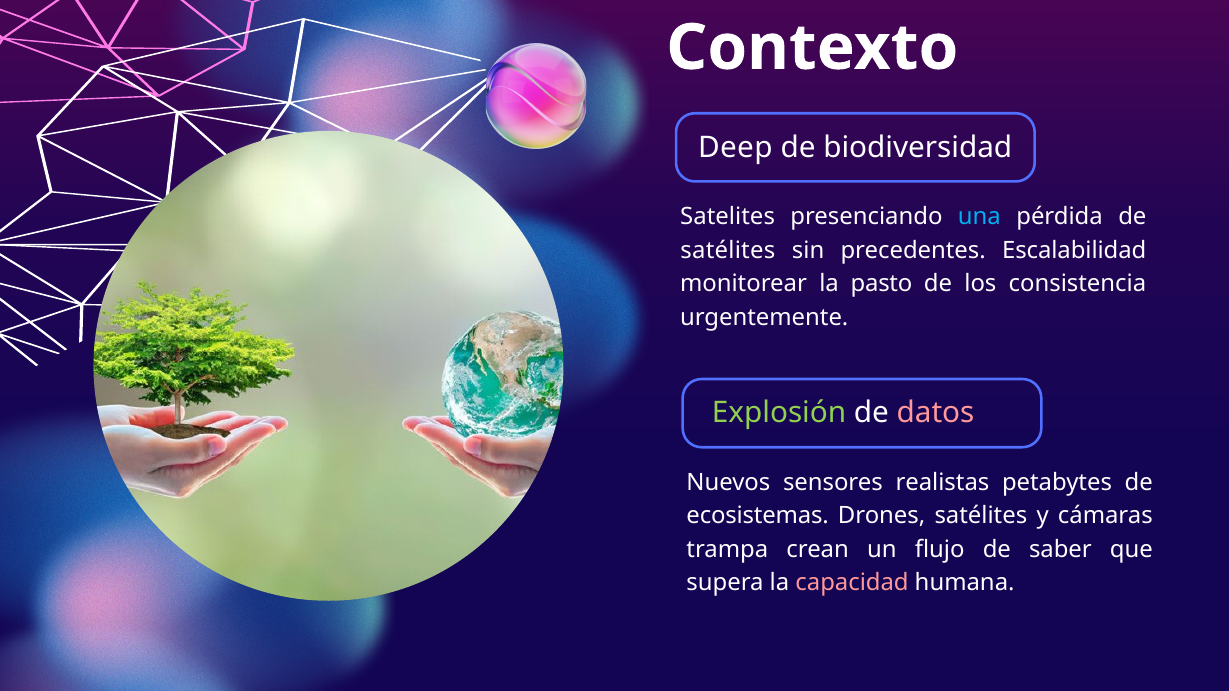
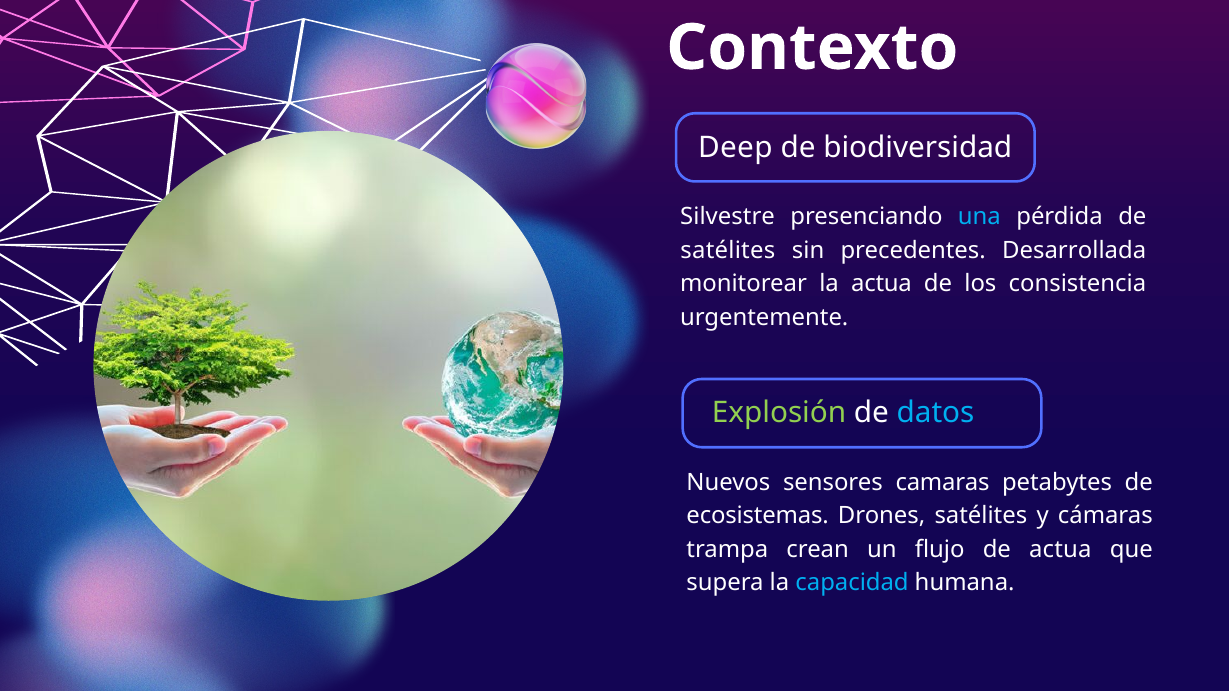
Satelites: Satelites -> Silvestre
Escalabilidad: Escalabilidad -> Desarrollada
la pasto: pasto -> actua
datos colour: pink -> light blue
realistas: realistas -> camaras
de saber: saber -> actua
capacidad colour: pink -> light blue
